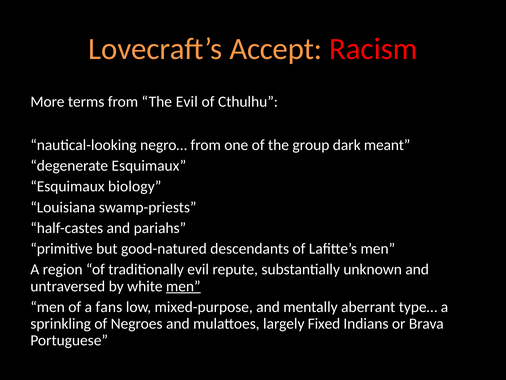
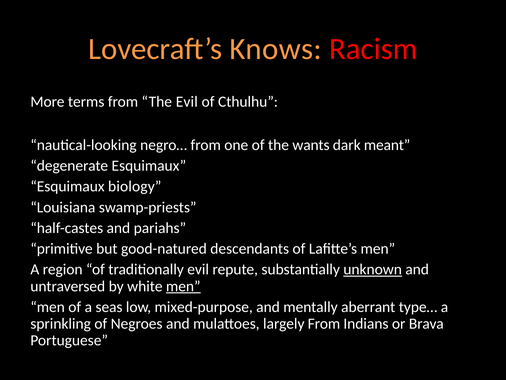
Accept: Accept -> Knows
group: group -> wants
unknown underline: none -> present
fans: fans -> seas
largely Fixed: Fixed -> From
